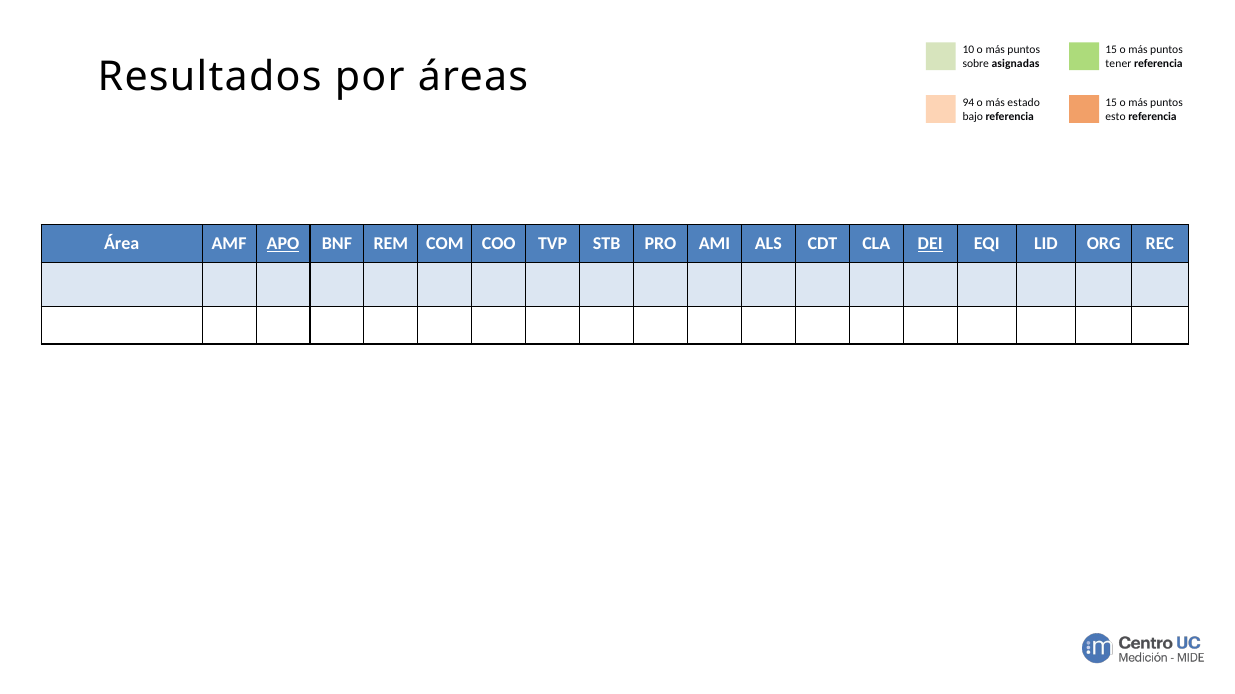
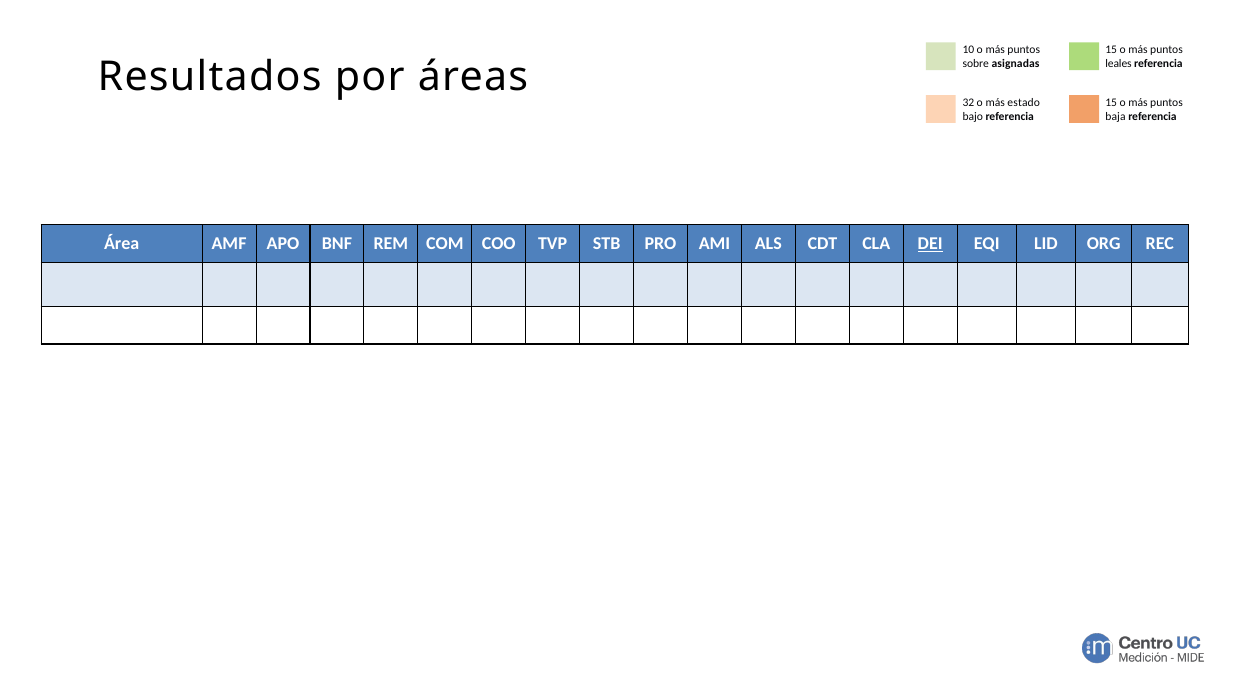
tener: tener -> leales
94: 94 -> 32
esto: esto -> baja
APO underline: present -> none
